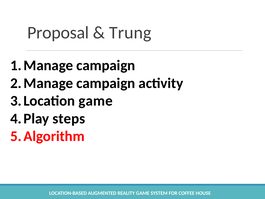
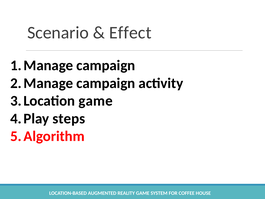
Proposal: Proposal -> Scenario
Trung: Trung -> Effect
